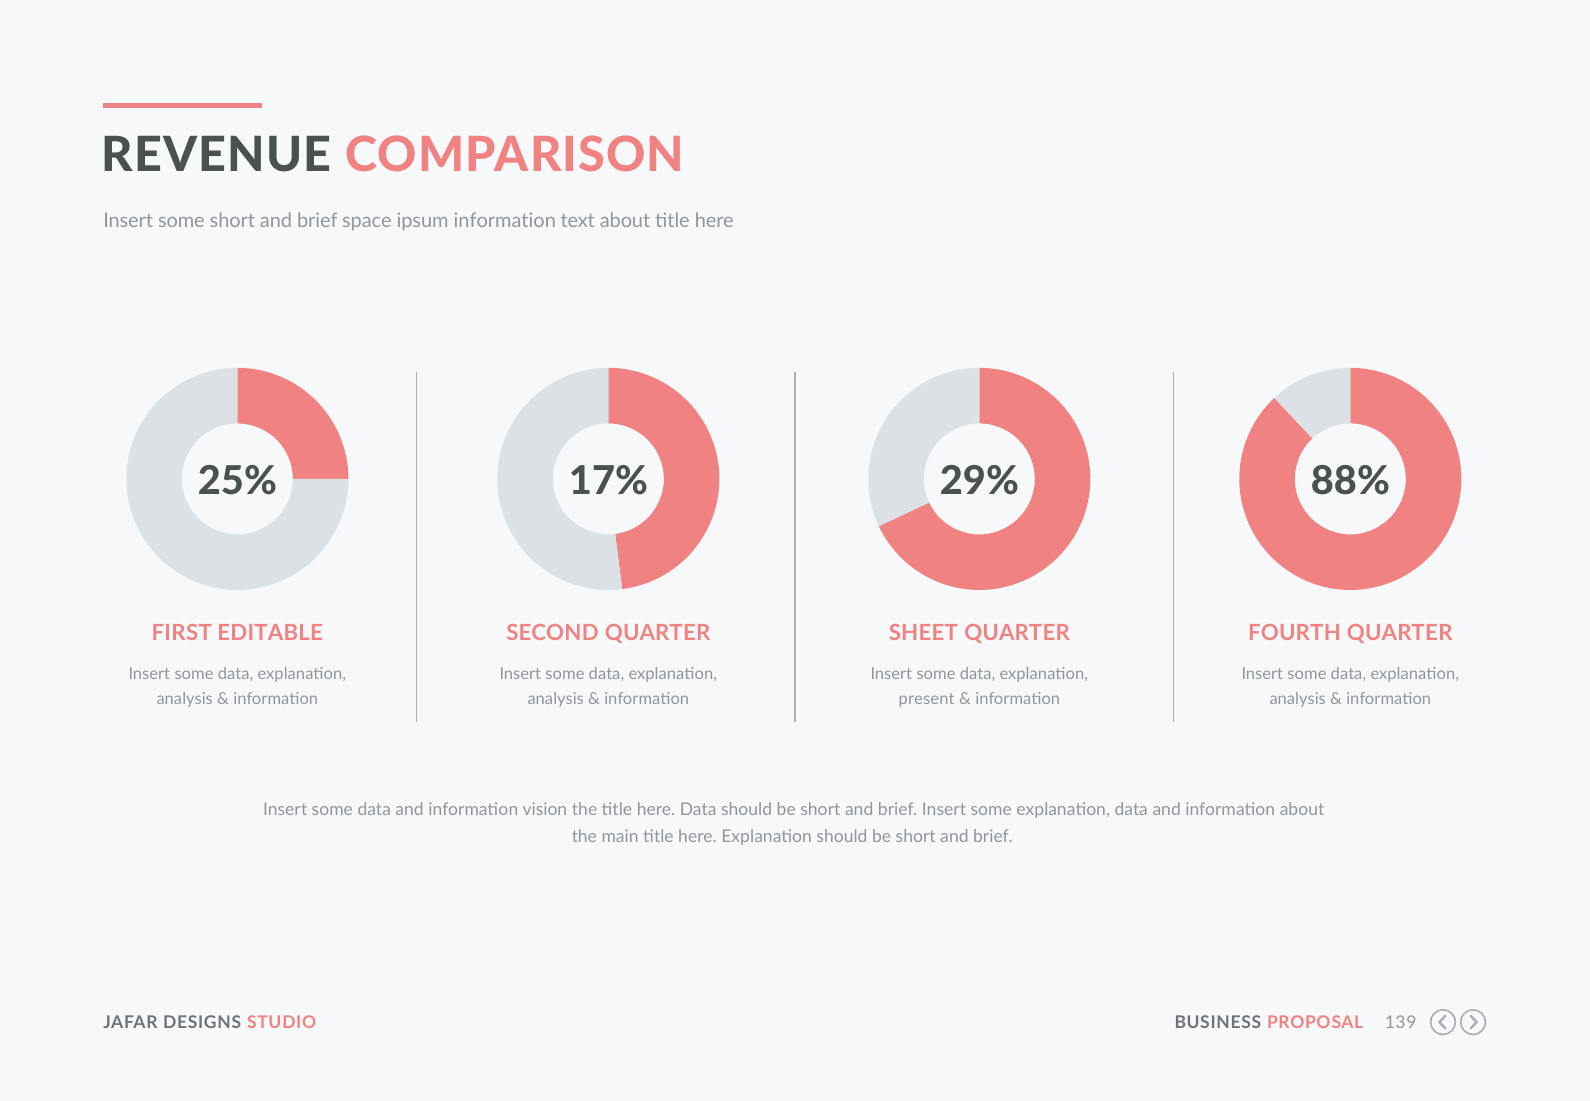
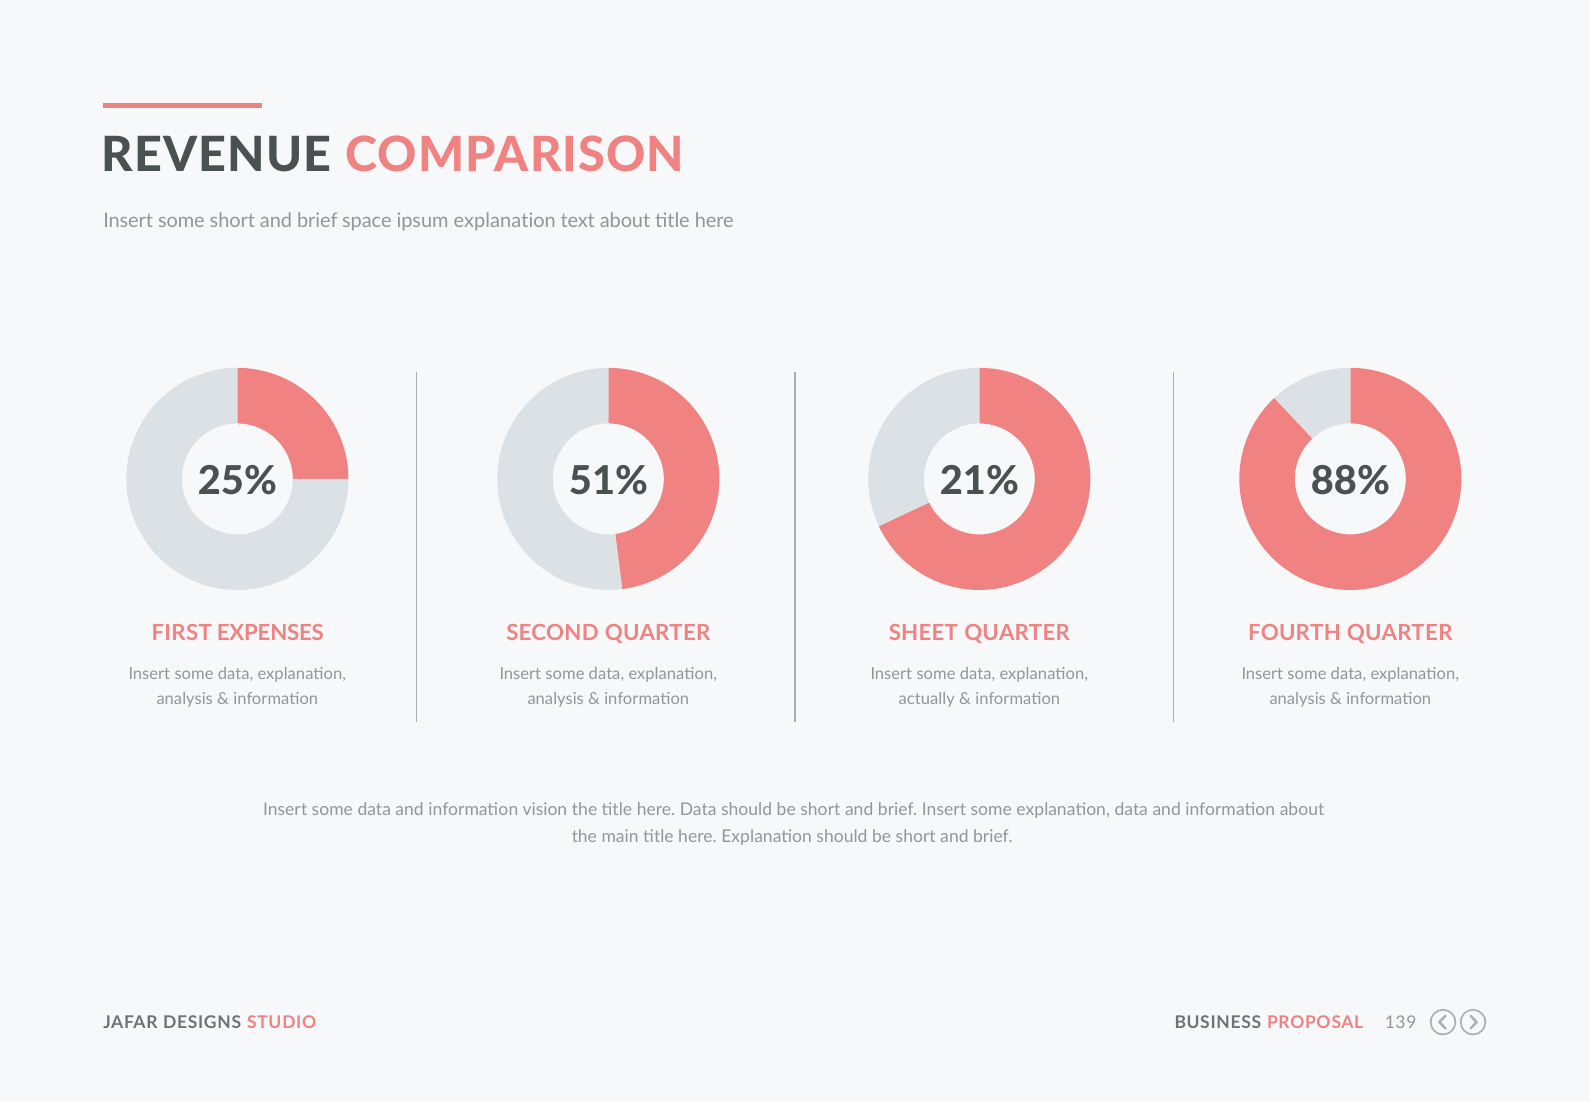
ipsum information: information -> explanation
17%: 17% -> 51%
29%: 29% -> 21%
EDITABLE: EDITABLE -> EXPENSES
present: present -> actually
